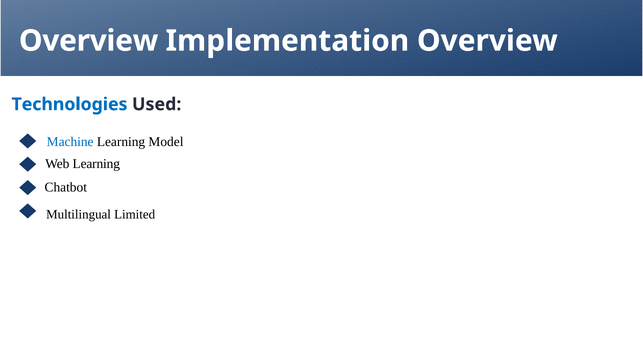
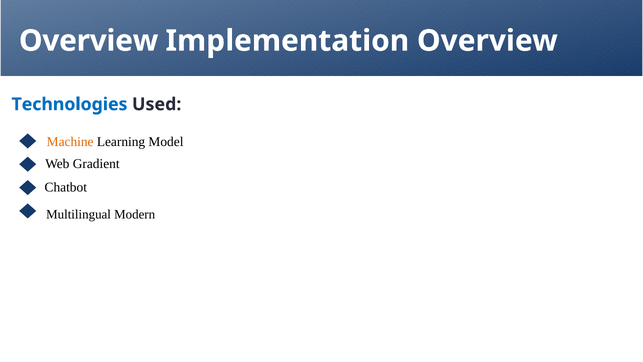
Machine colour: blue -> orange
Web Learning: Learning -> Gradient
Limited: Limited -> Modern
